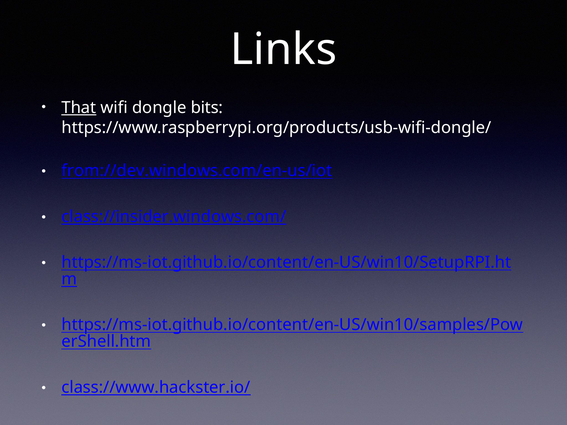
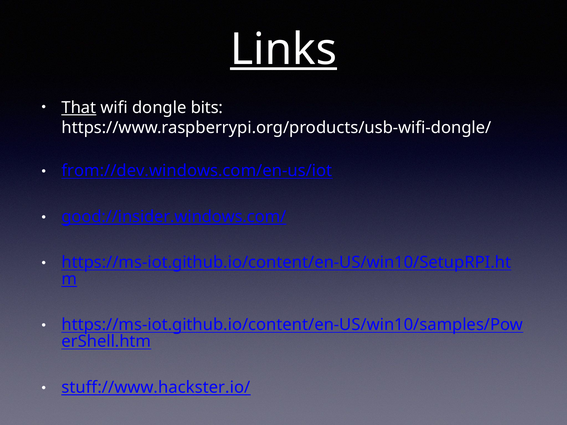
Links underline: none -> present
class://insider.windows.com/: class://insider.windows.com/ -> good://insider.windows.com/
class://www.hackster.io/: class://www.hackster.io/ -> stuff://www.hackster.io/
